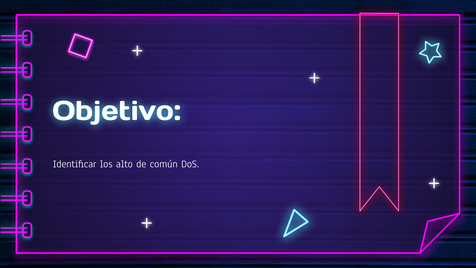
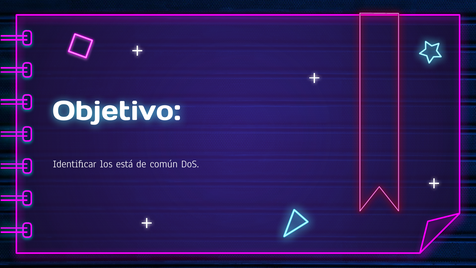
alto: alto -> está
